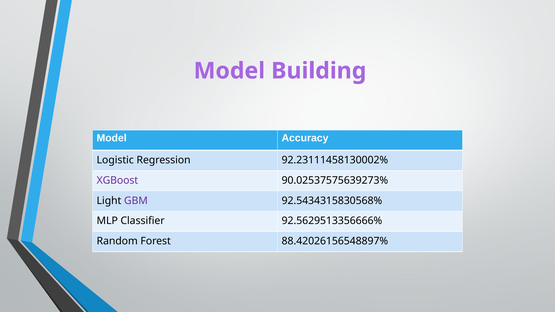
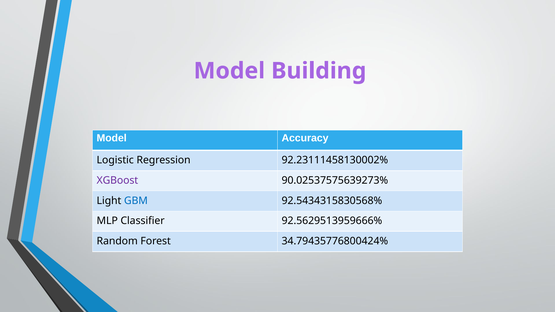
GBM colour: purple -> blue
92.5629513356666%: 92.5629513356666% -> 92.5629513959666%
88.42026156548897%: 88.42026156548897% -> 34.79435776800424%
